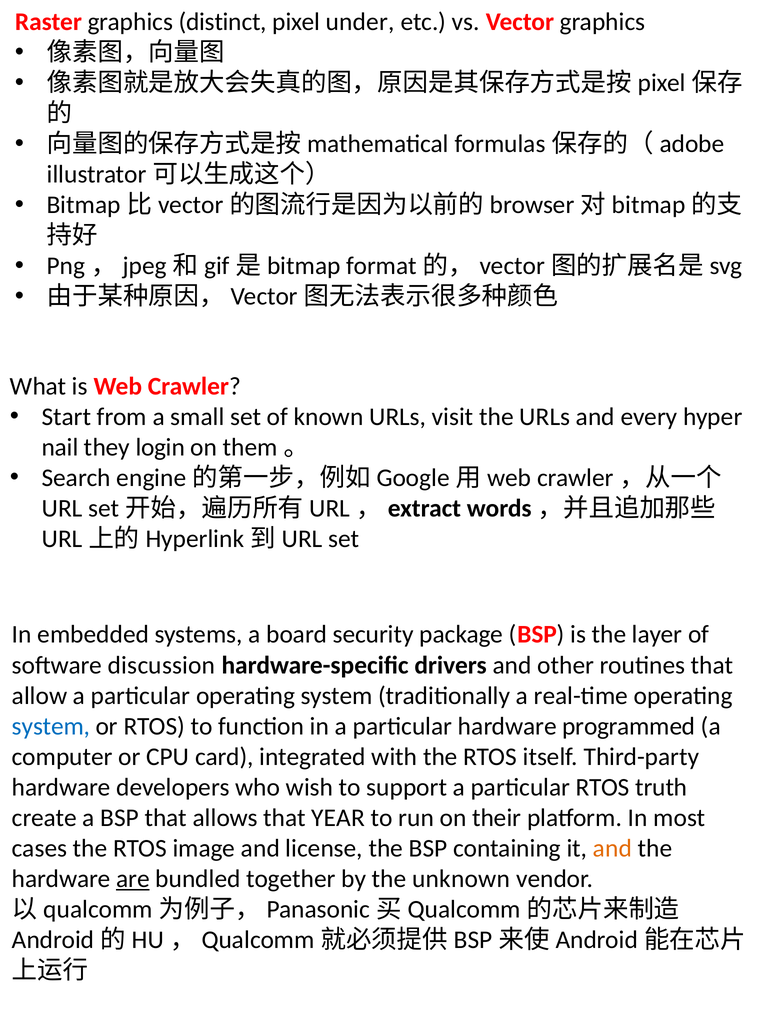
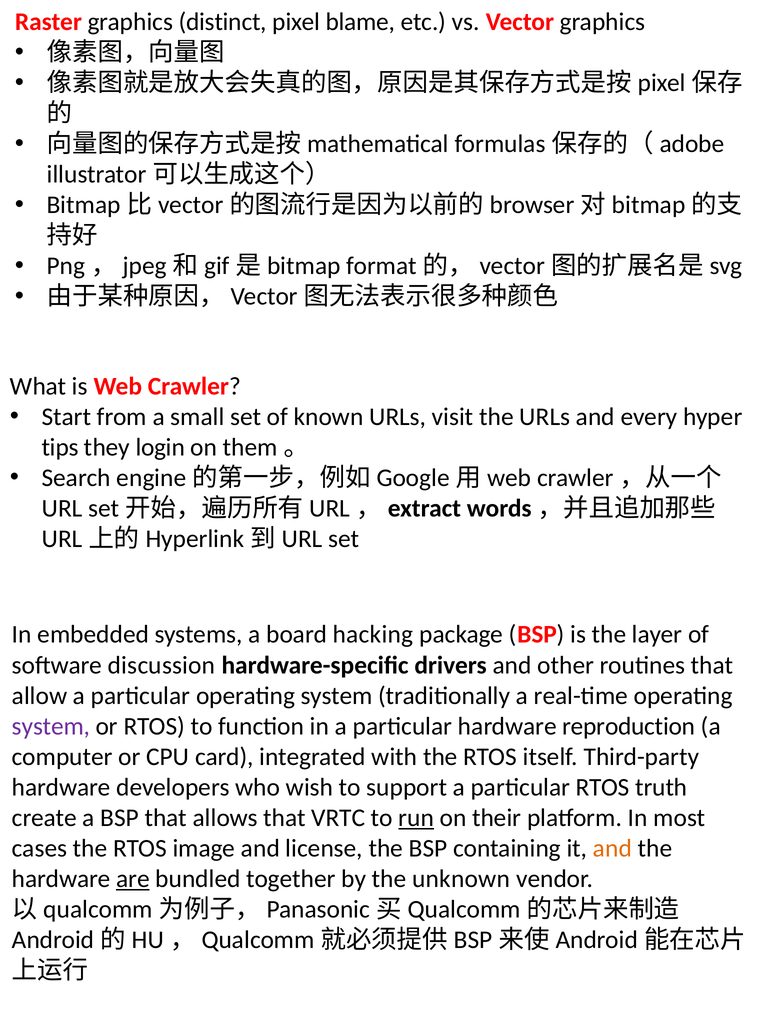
under: under -> blame
nail: nail -> tips
security: security -> hacking
system at (51, 726) colour: blue -> purple
programmed: programmed -> reproduction
YEAR: YEAR -> VRTC
run underline: none -> present
